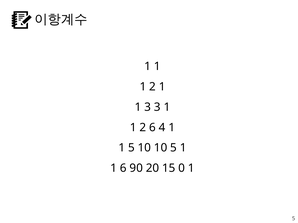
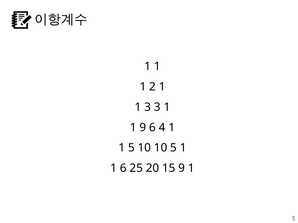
2 at (143, 128): 2 -> 9
90: 90 -> 25
15 0: 0 -> 9
